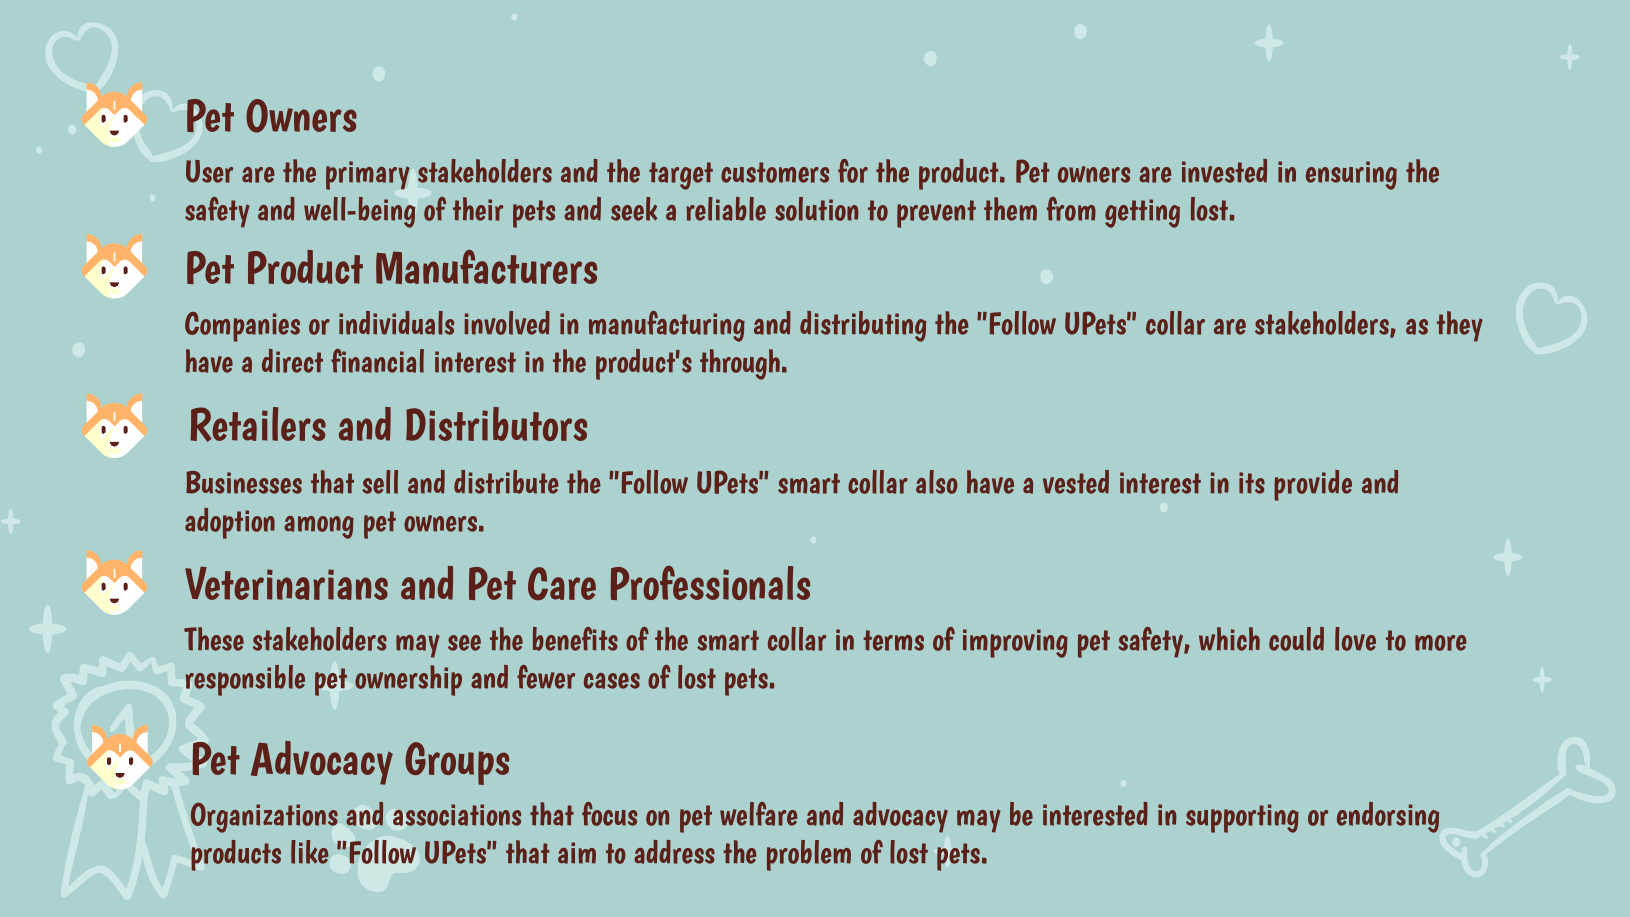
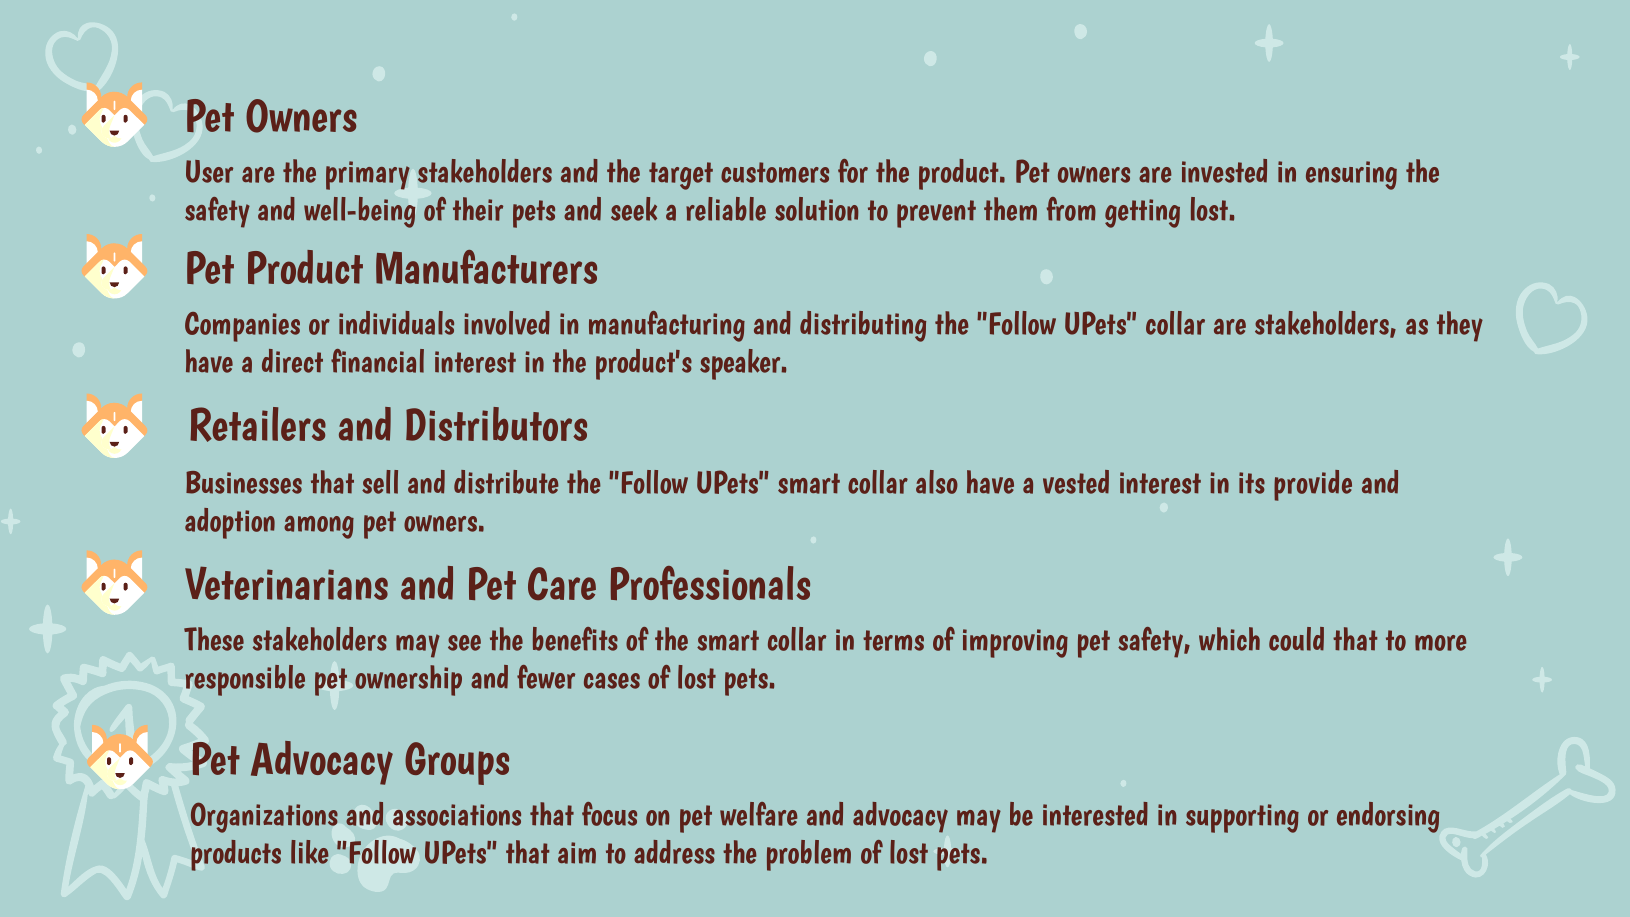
through: through -> speaker
could love: love -> that
